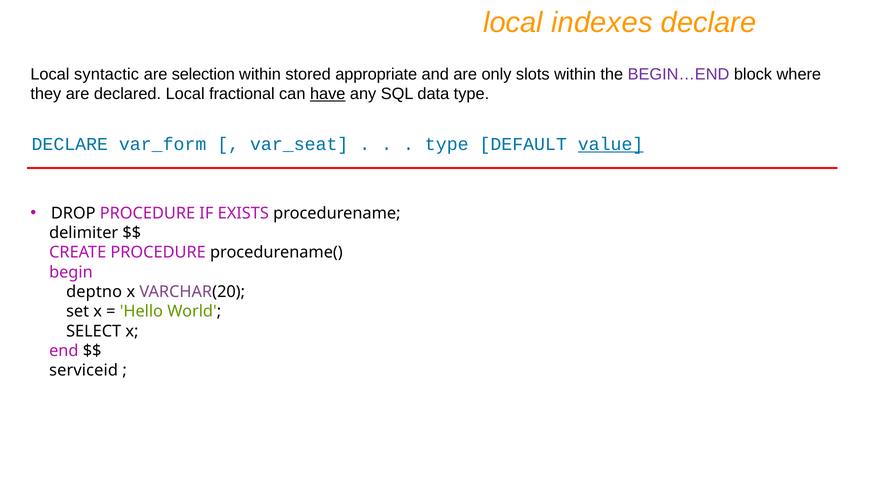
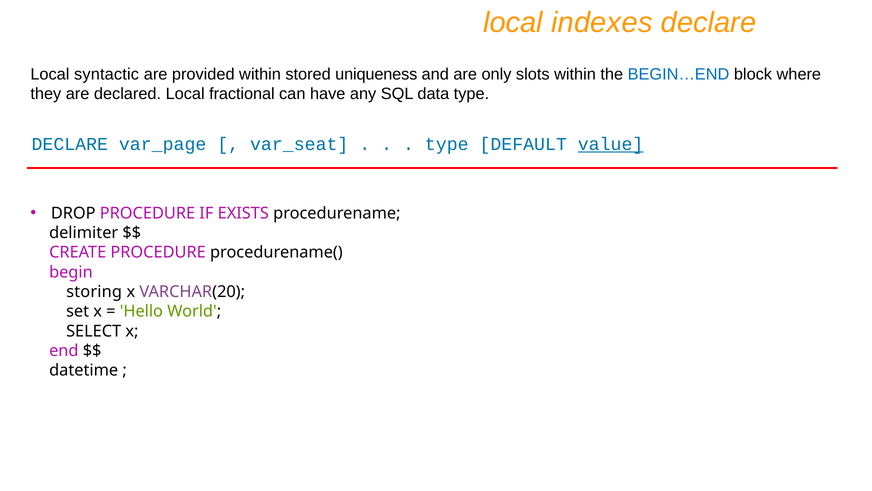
selection: selection -> provided
appropriate: appropriate -> uniqueness
BEGIN…END colour: purple -> blue
have underline: present -> none
var_form: var_form -> var_page
deptno: deptno -> storing
serviceid: serviceid -> datetime
